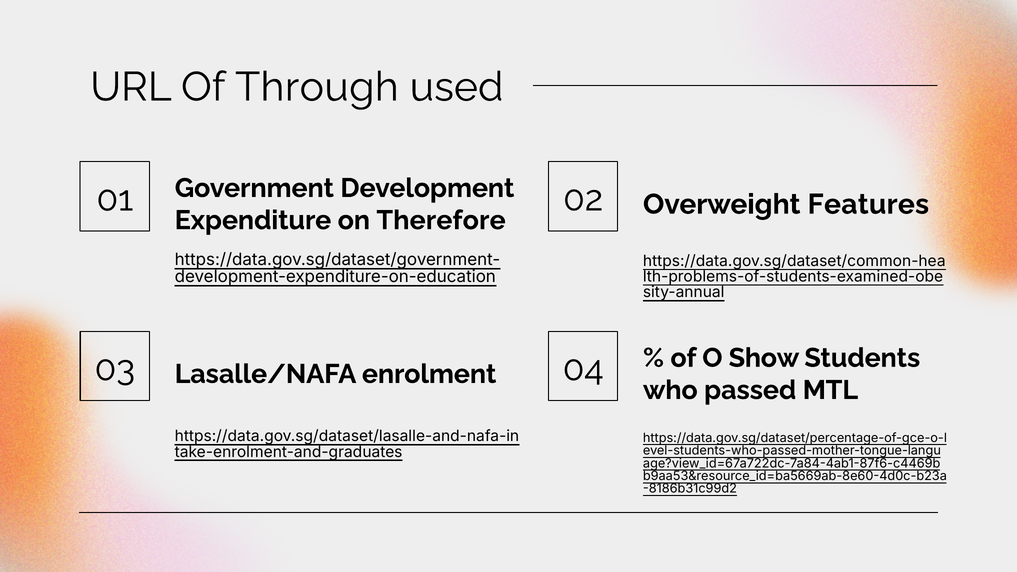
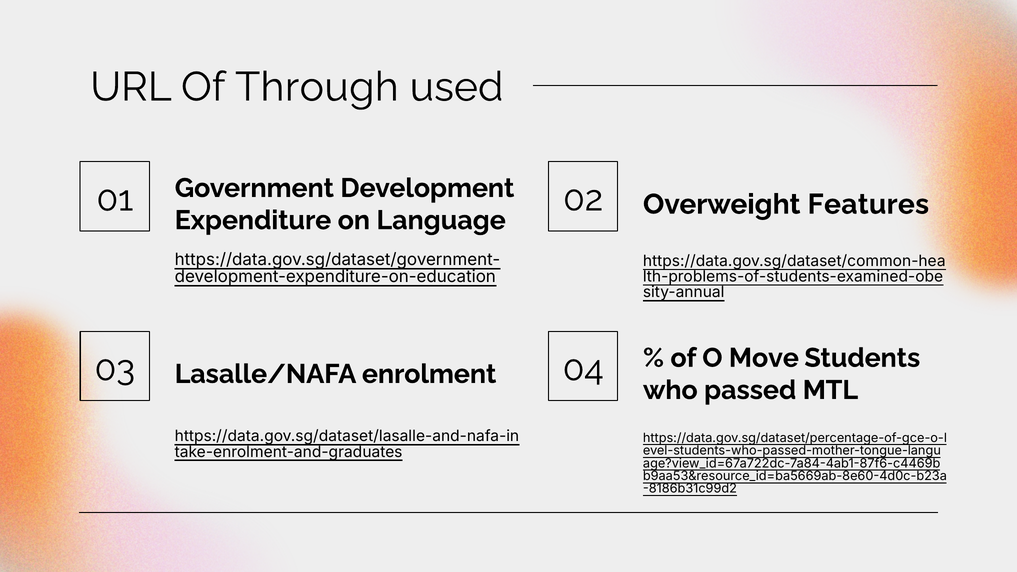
Therefore: Therefore -> Language
Show: Show -> Move
